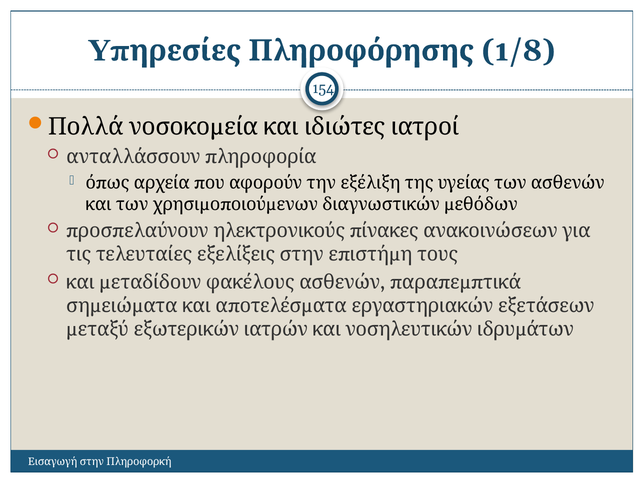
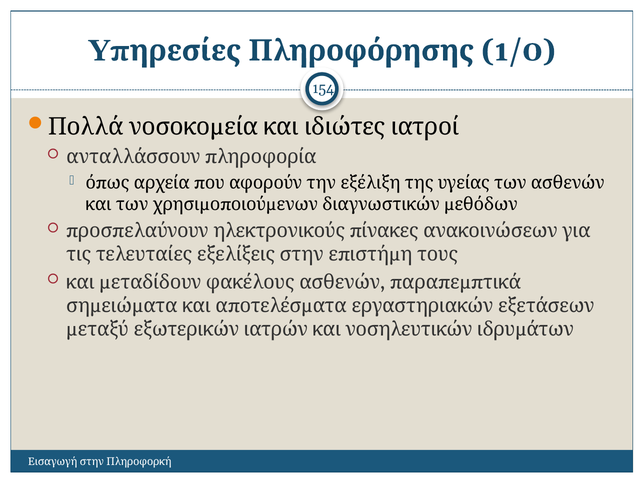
1/8: 1/8 -> 1/0
